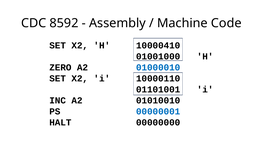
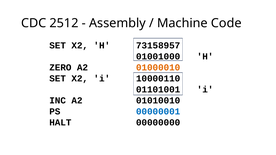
8592: 8592 -> 2512
10000410: 10000410 -> 73158957
01000010 colour: blue -> orange
